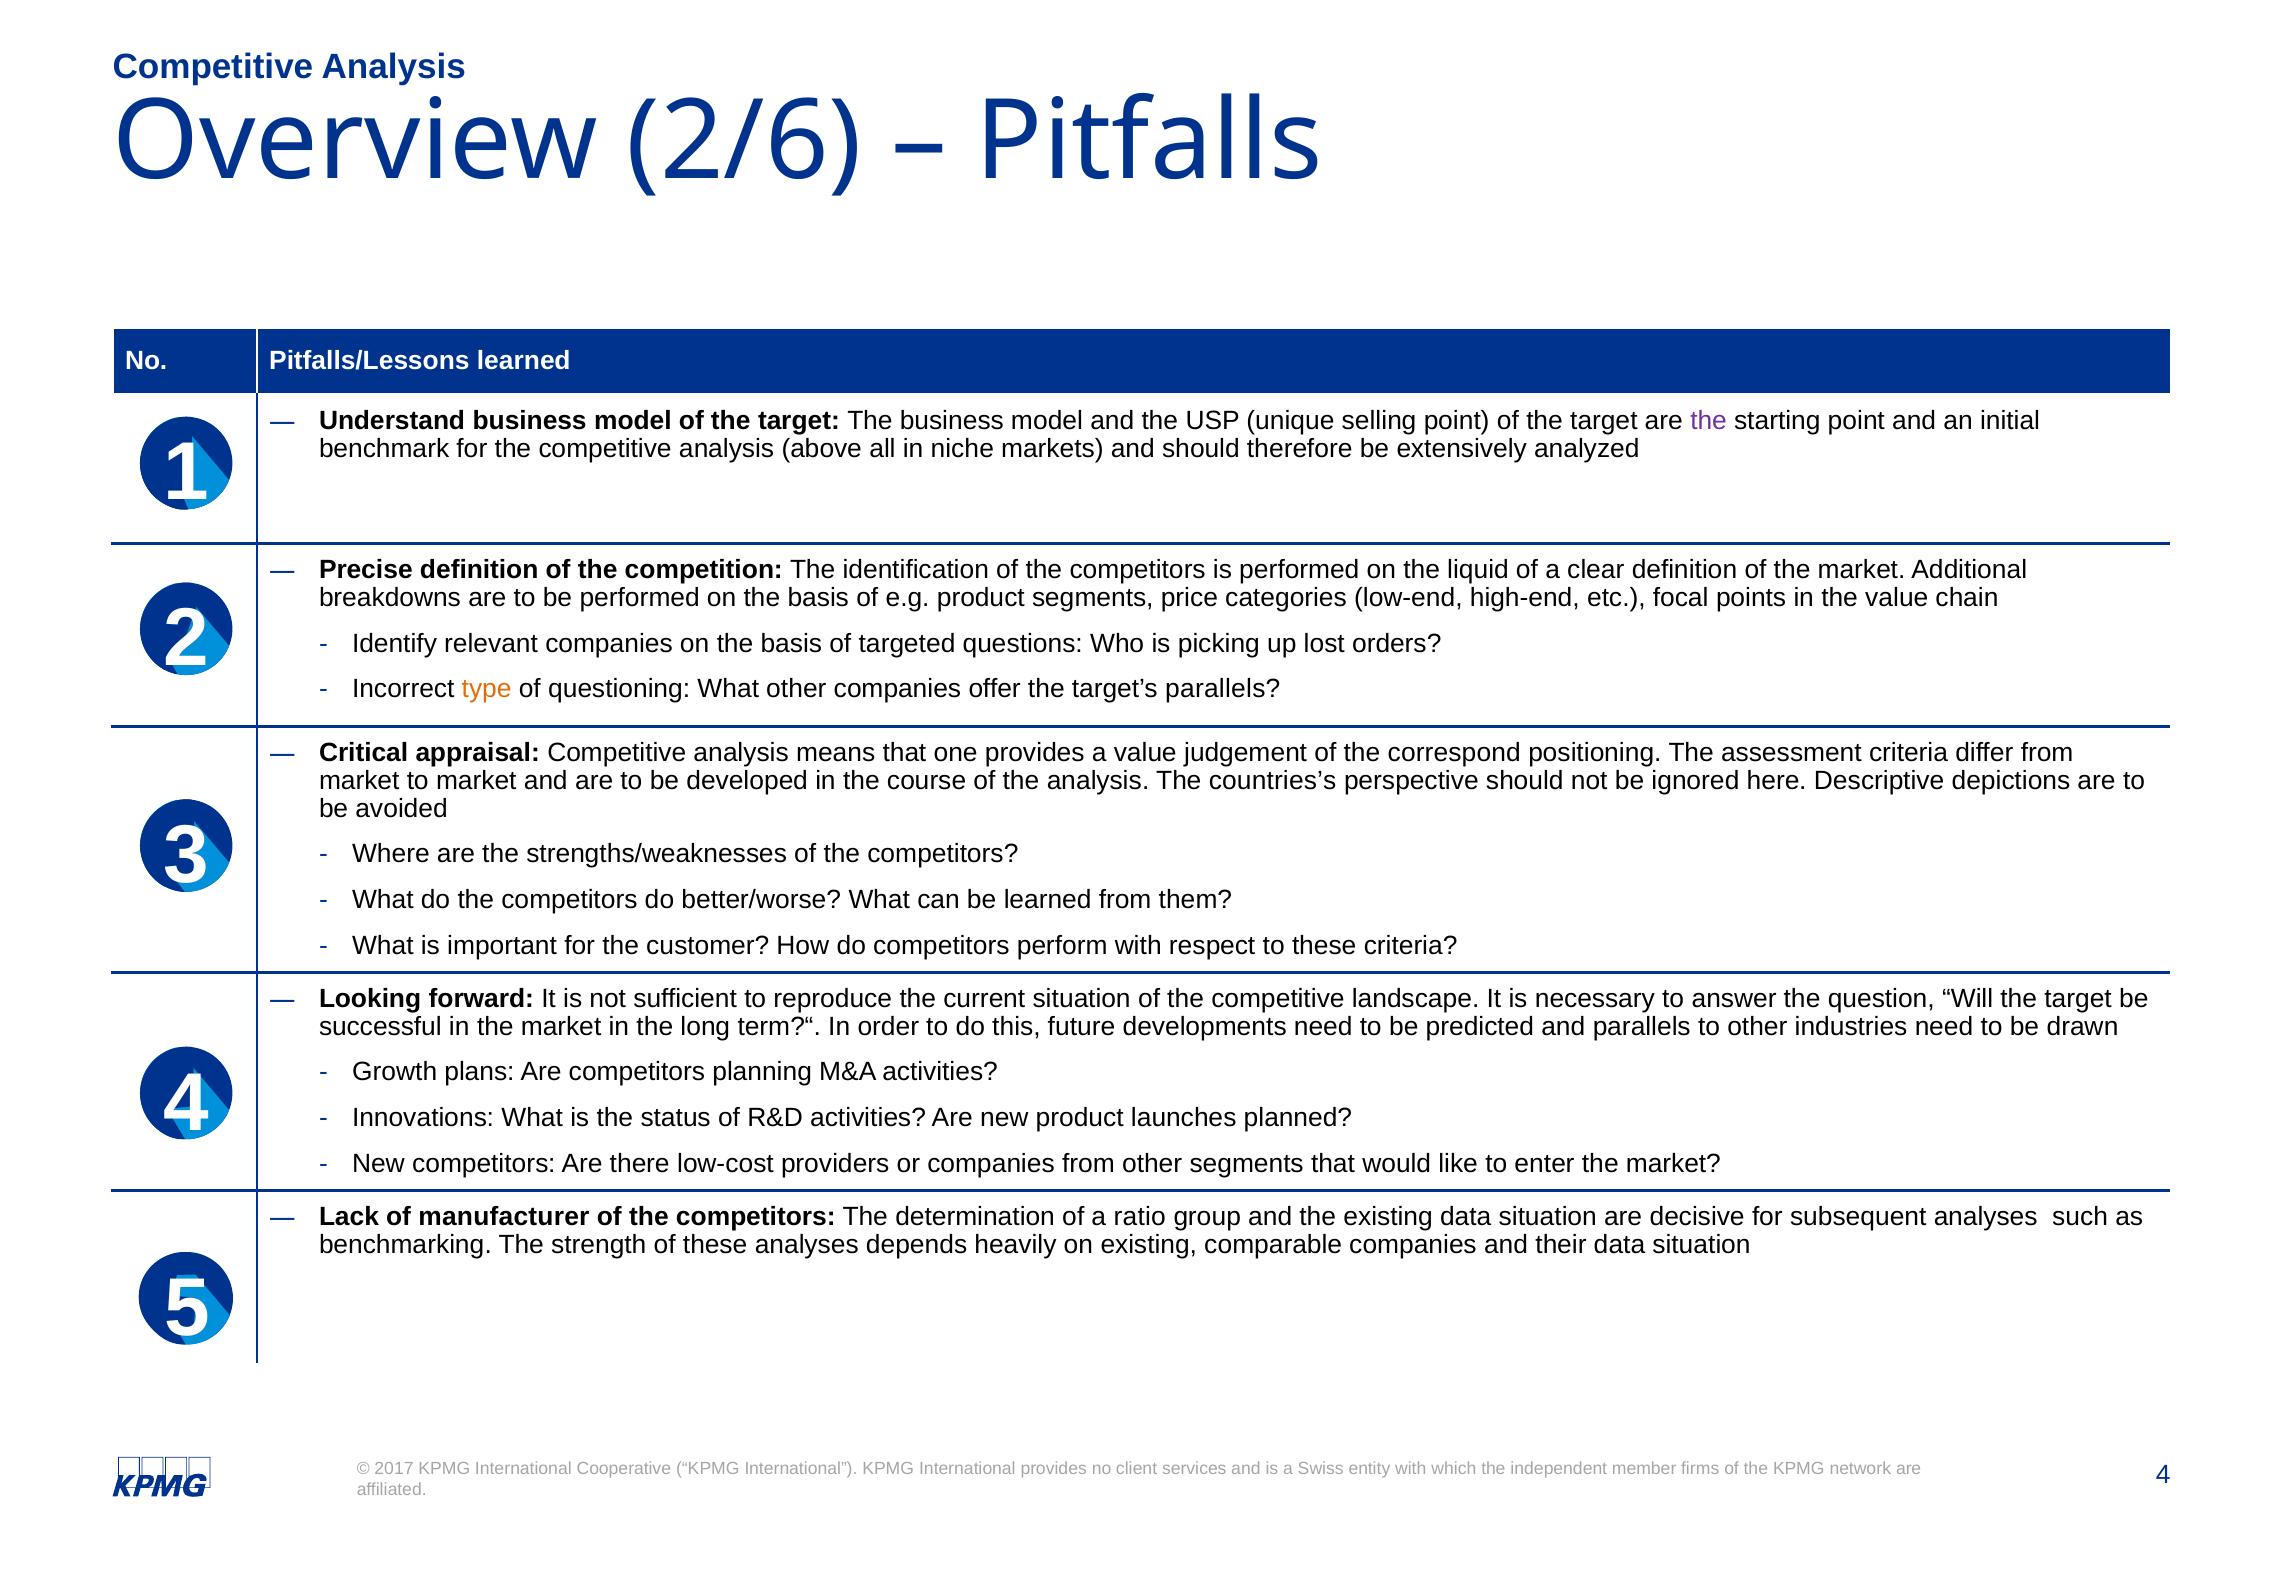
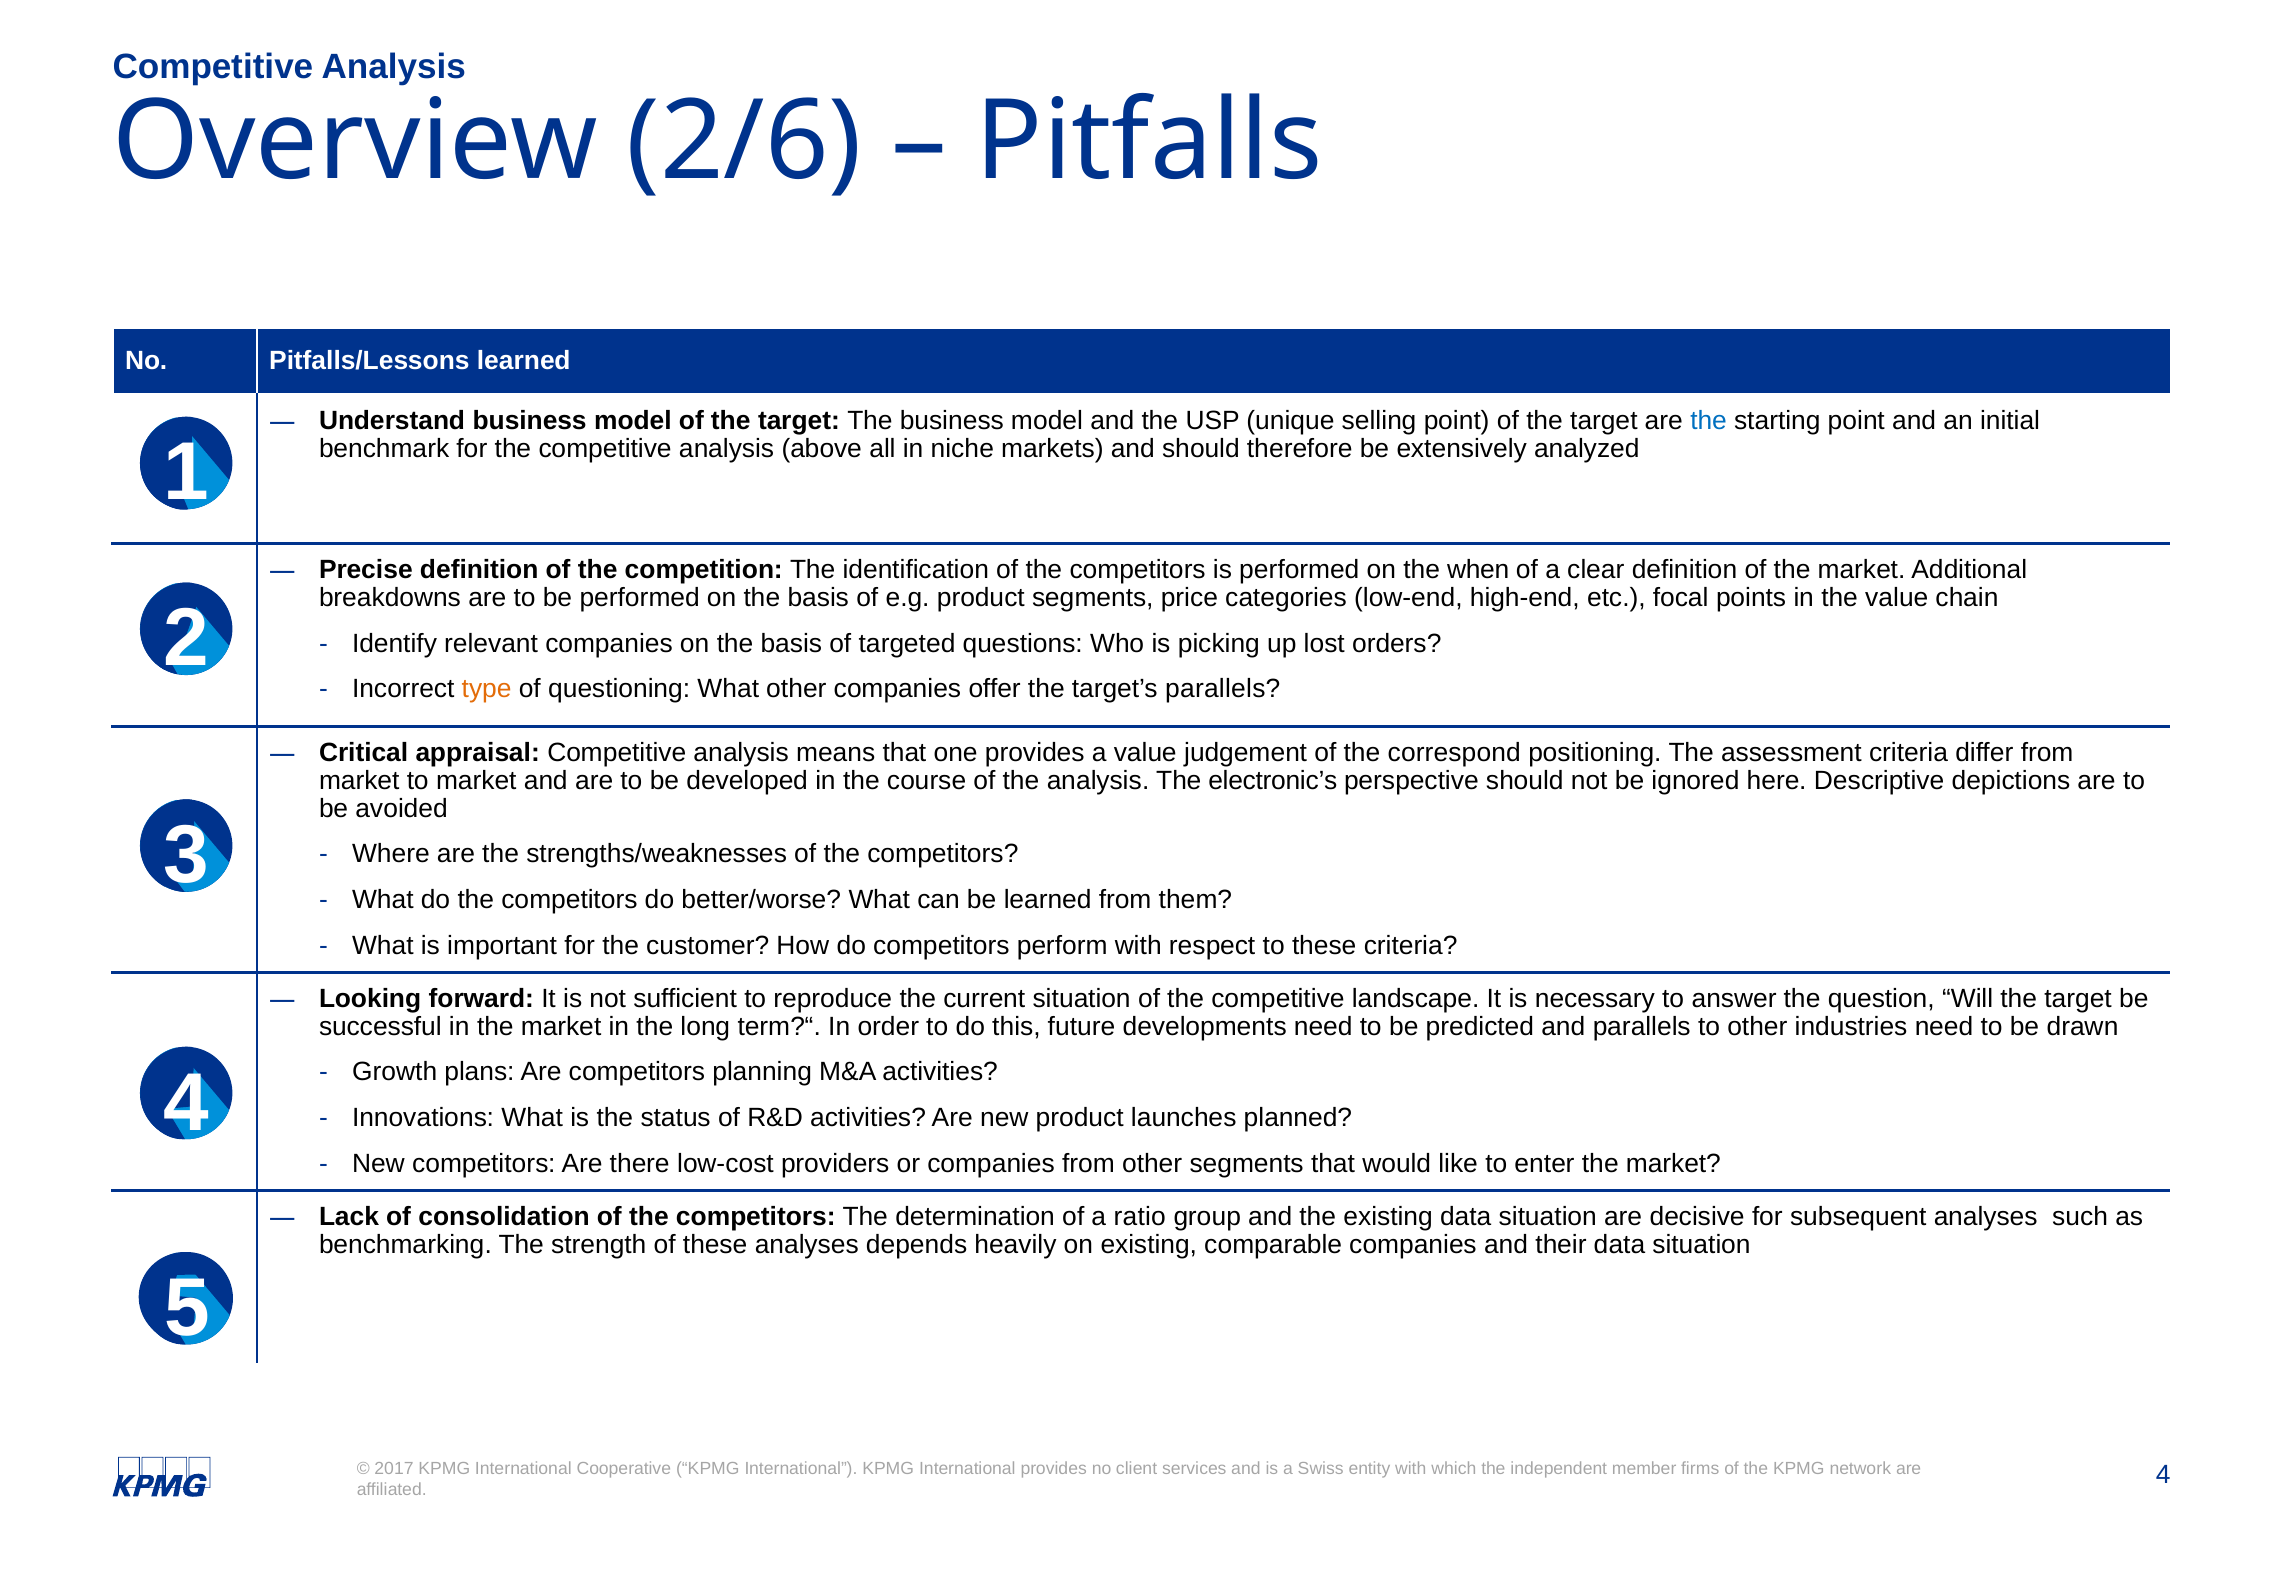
the at (1709, 420) colour: purple -> blue
liquid: liquid -> when
countries’s: countries’s -> electronic’s
manufacturer: manufacturer -> consolidation
